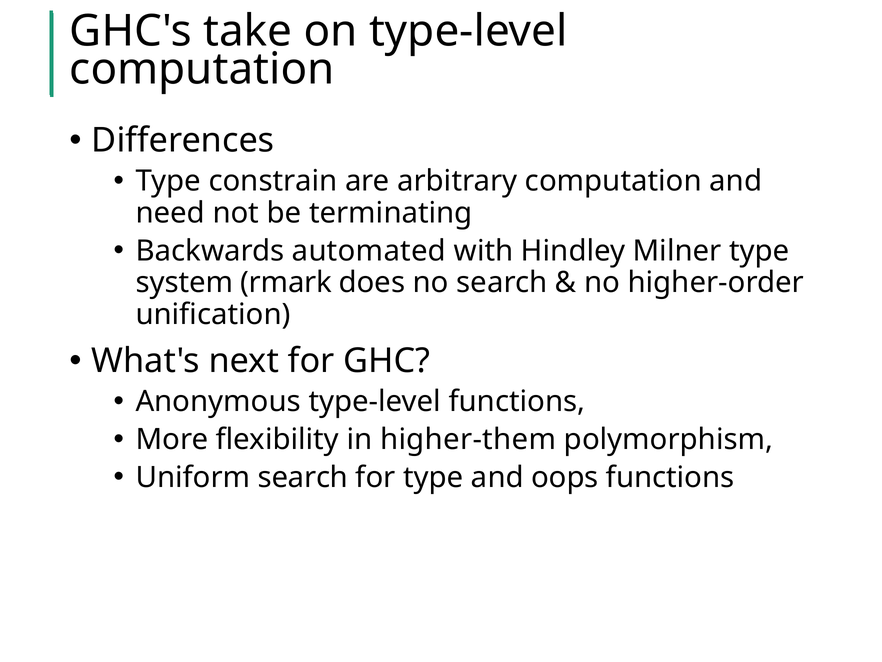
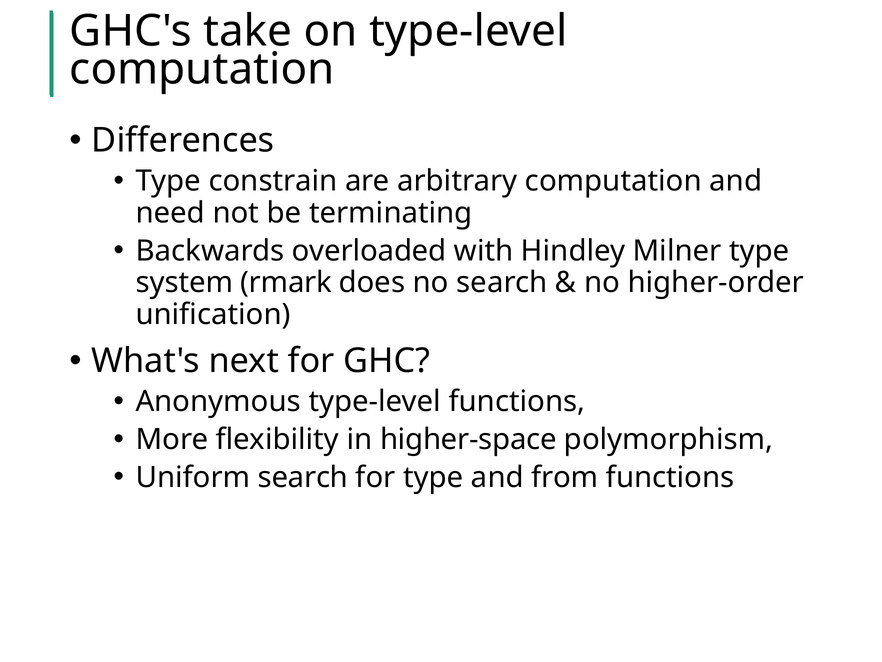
automated: automated -> overloaded
higher-them: higher-them -> higher-space
oops: oops -> from
